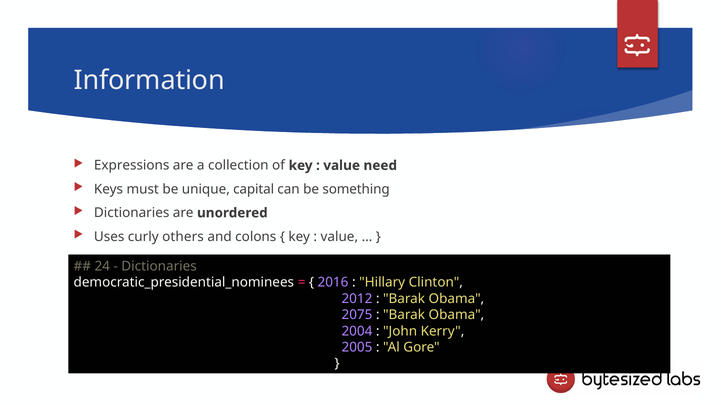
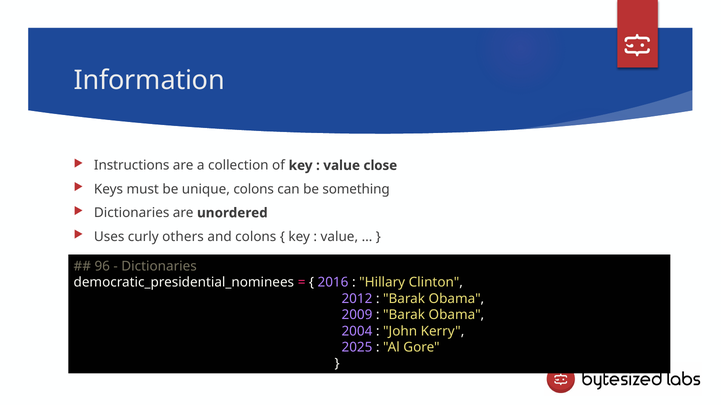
Expressions: Expressions -> Instructions
need: need -> close
unique capital: capital -> colons
24: 24 -> 96
2075: 2075 -> 2009
2005: 2005 -> 2025
